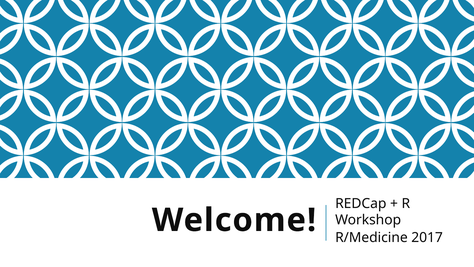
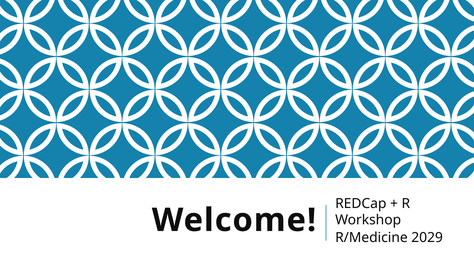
2017: 2017 -> 2029
